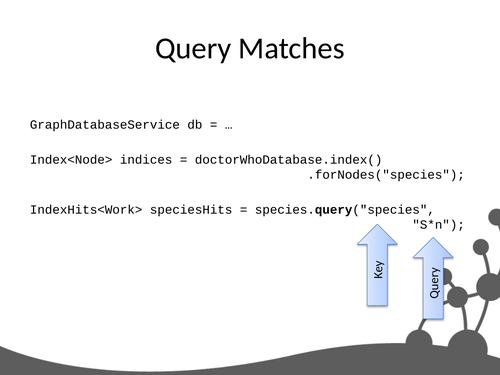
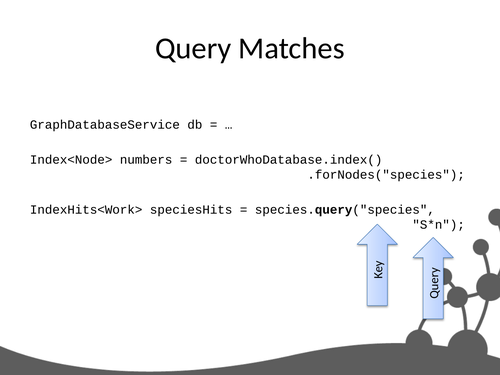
indices: indices -> numbers
